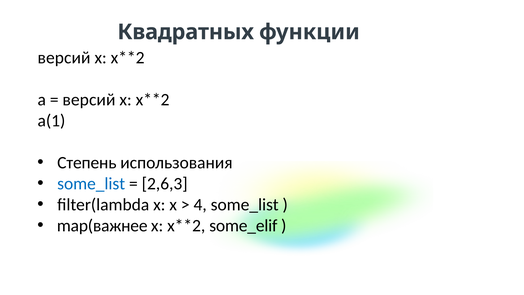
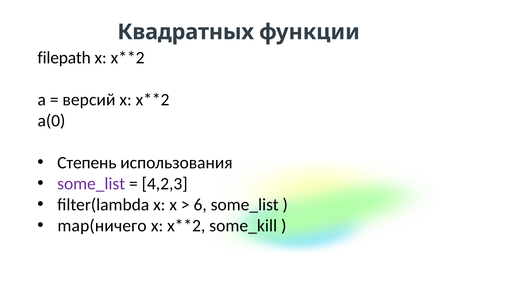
версий at (64, 58): версий -> filepath
a(1: a(1 -> a(0
some_list at (91, 184) colour: blue -> purple
2,6,3: 2,6,3 -> 4,2,3
4: 4 -> 6
map(важнее: map(важнее -> map(ничего
some_elif: some_elif -> some_kill
